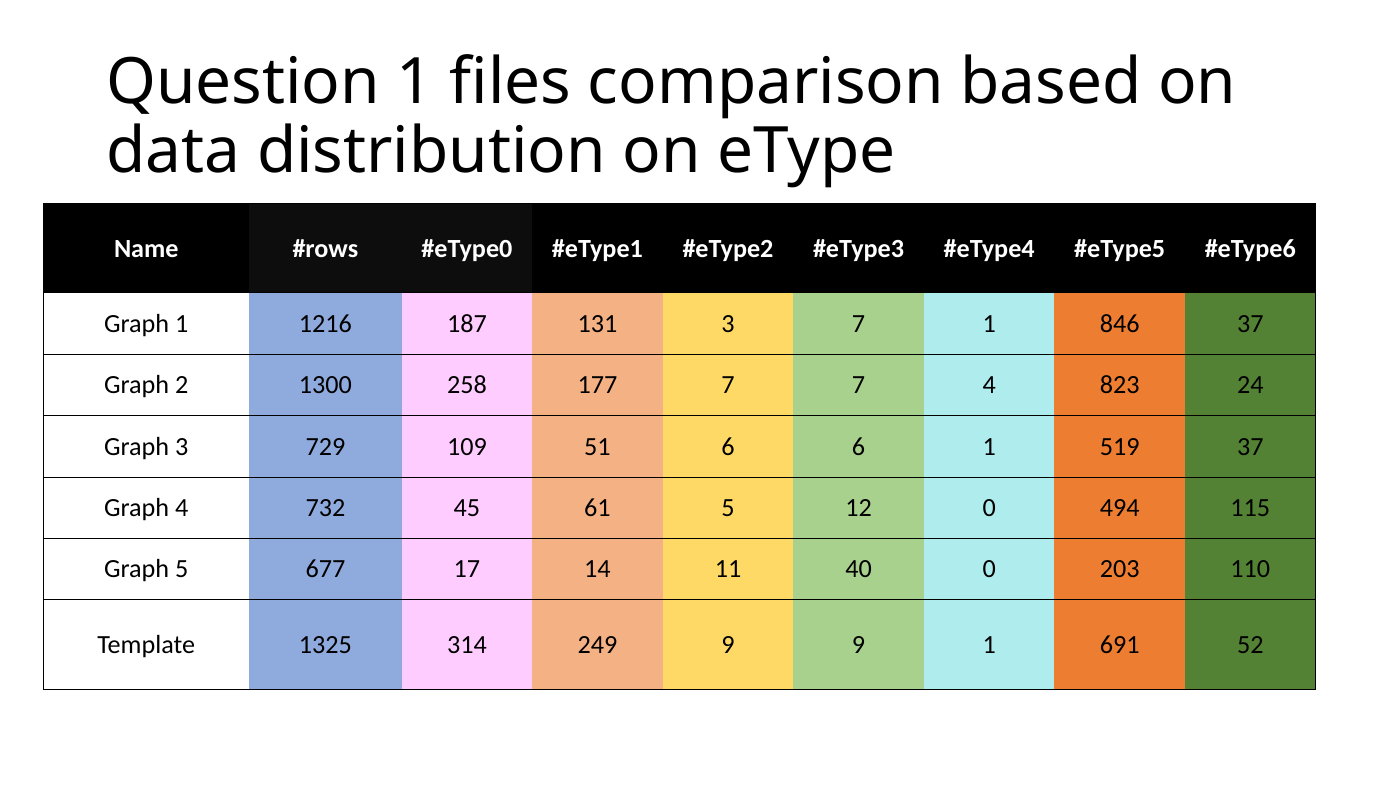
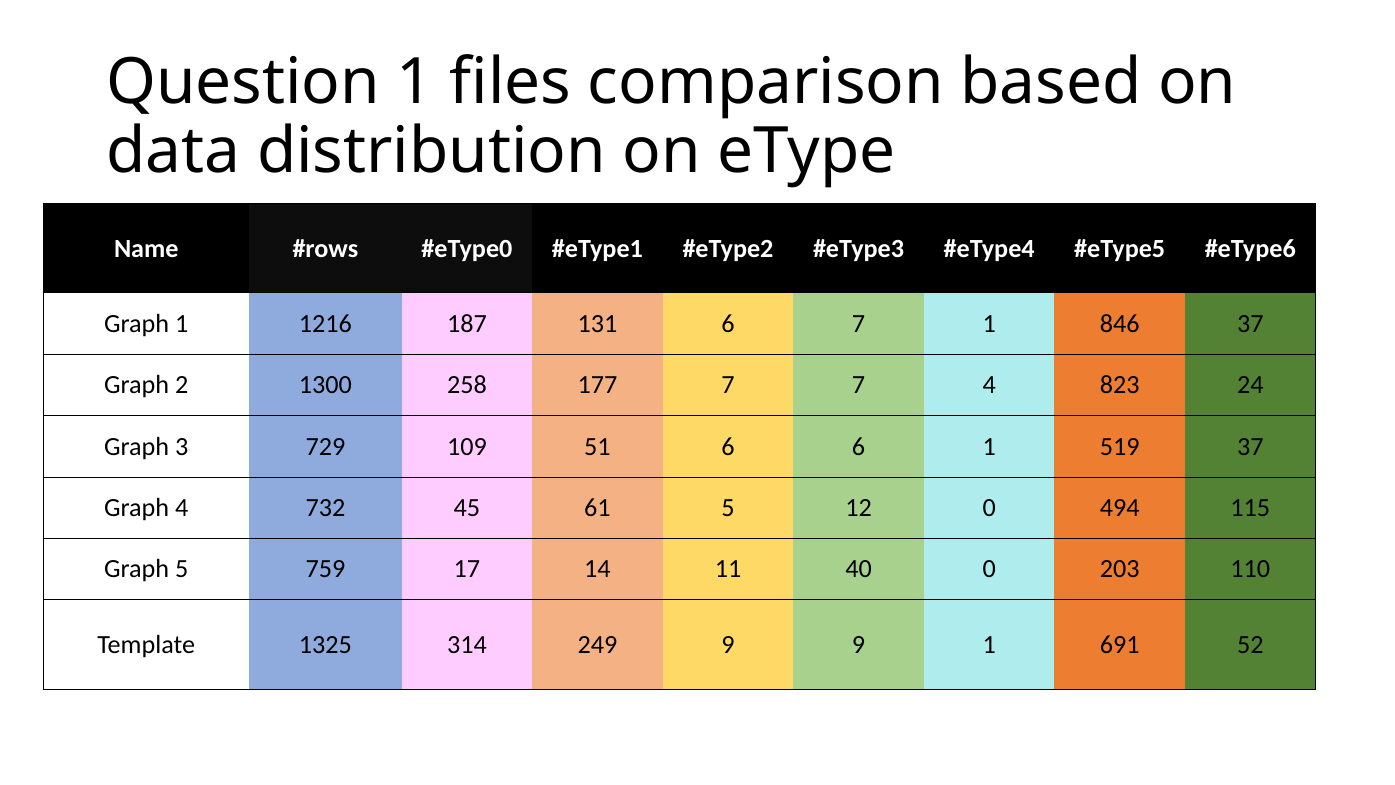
131 3: 3 -> 6
677: 677 -> 759
